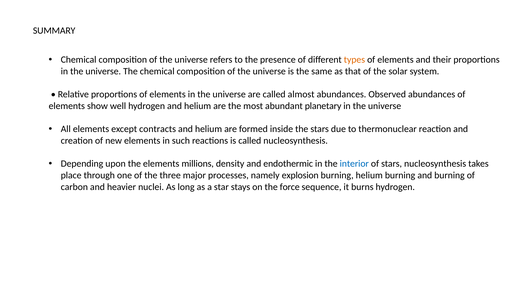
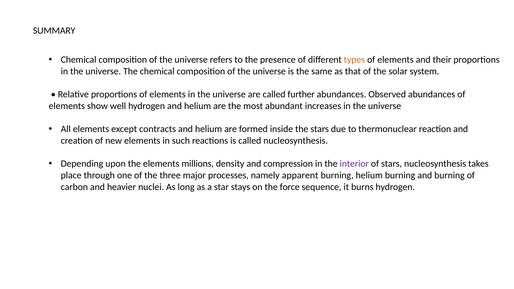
almost: almost -> further
planetary: planetary -> increases
endothermic: endothermic -> compression
interior colour: blue -> purple
explosion: explosion -> apparent
